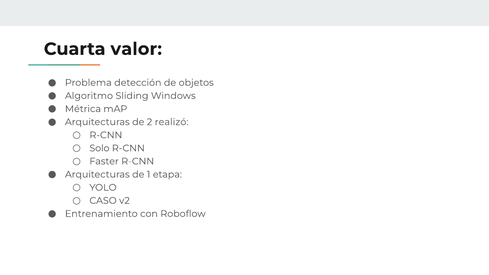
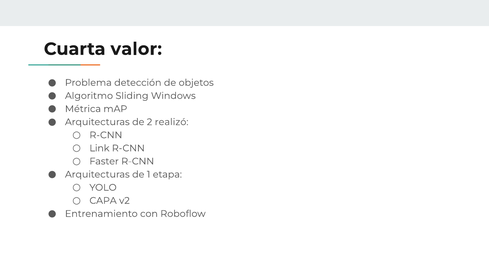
Solo: Solo -> Link
CASO: CASO -> CAPA
